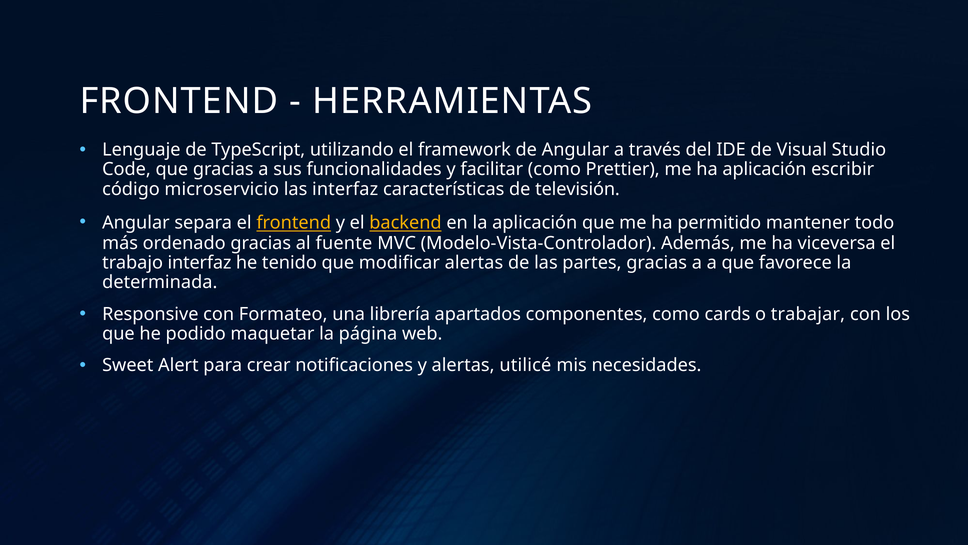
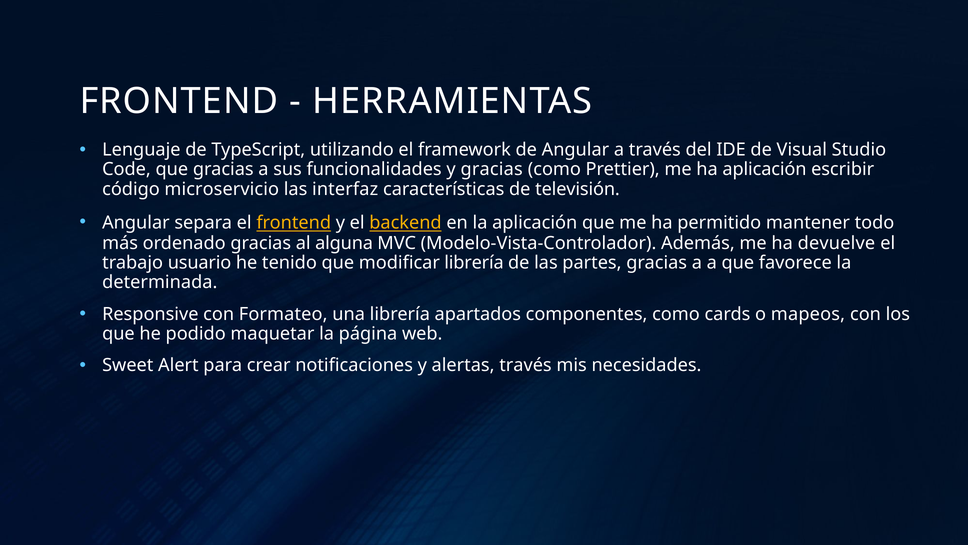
y facilitar: facilitar -> gracias
fuente: fuente -> alguna
viceversa: viceversa -> devuelve
trabajo interfaz: interfaz -> usuario
modificar alertas: alertas -> librería
trabajar: trabajar -> mapeos
alertas utilicé: utilicé -> través
